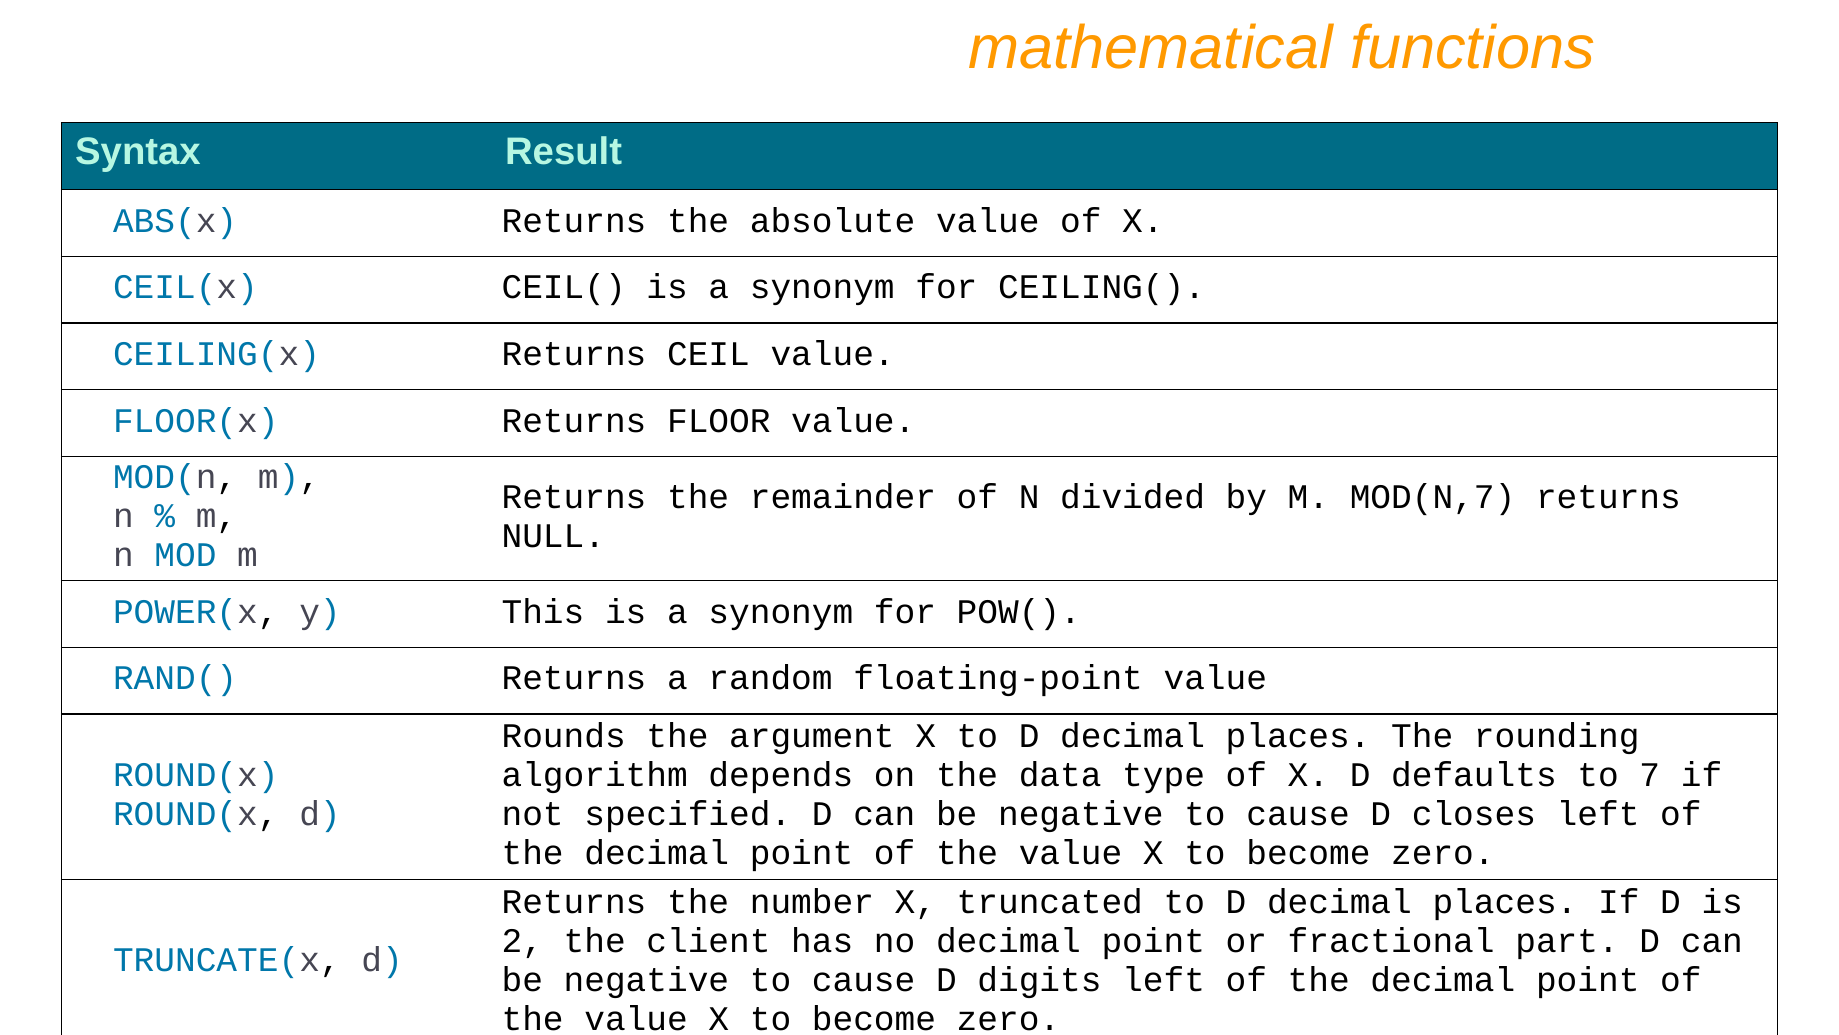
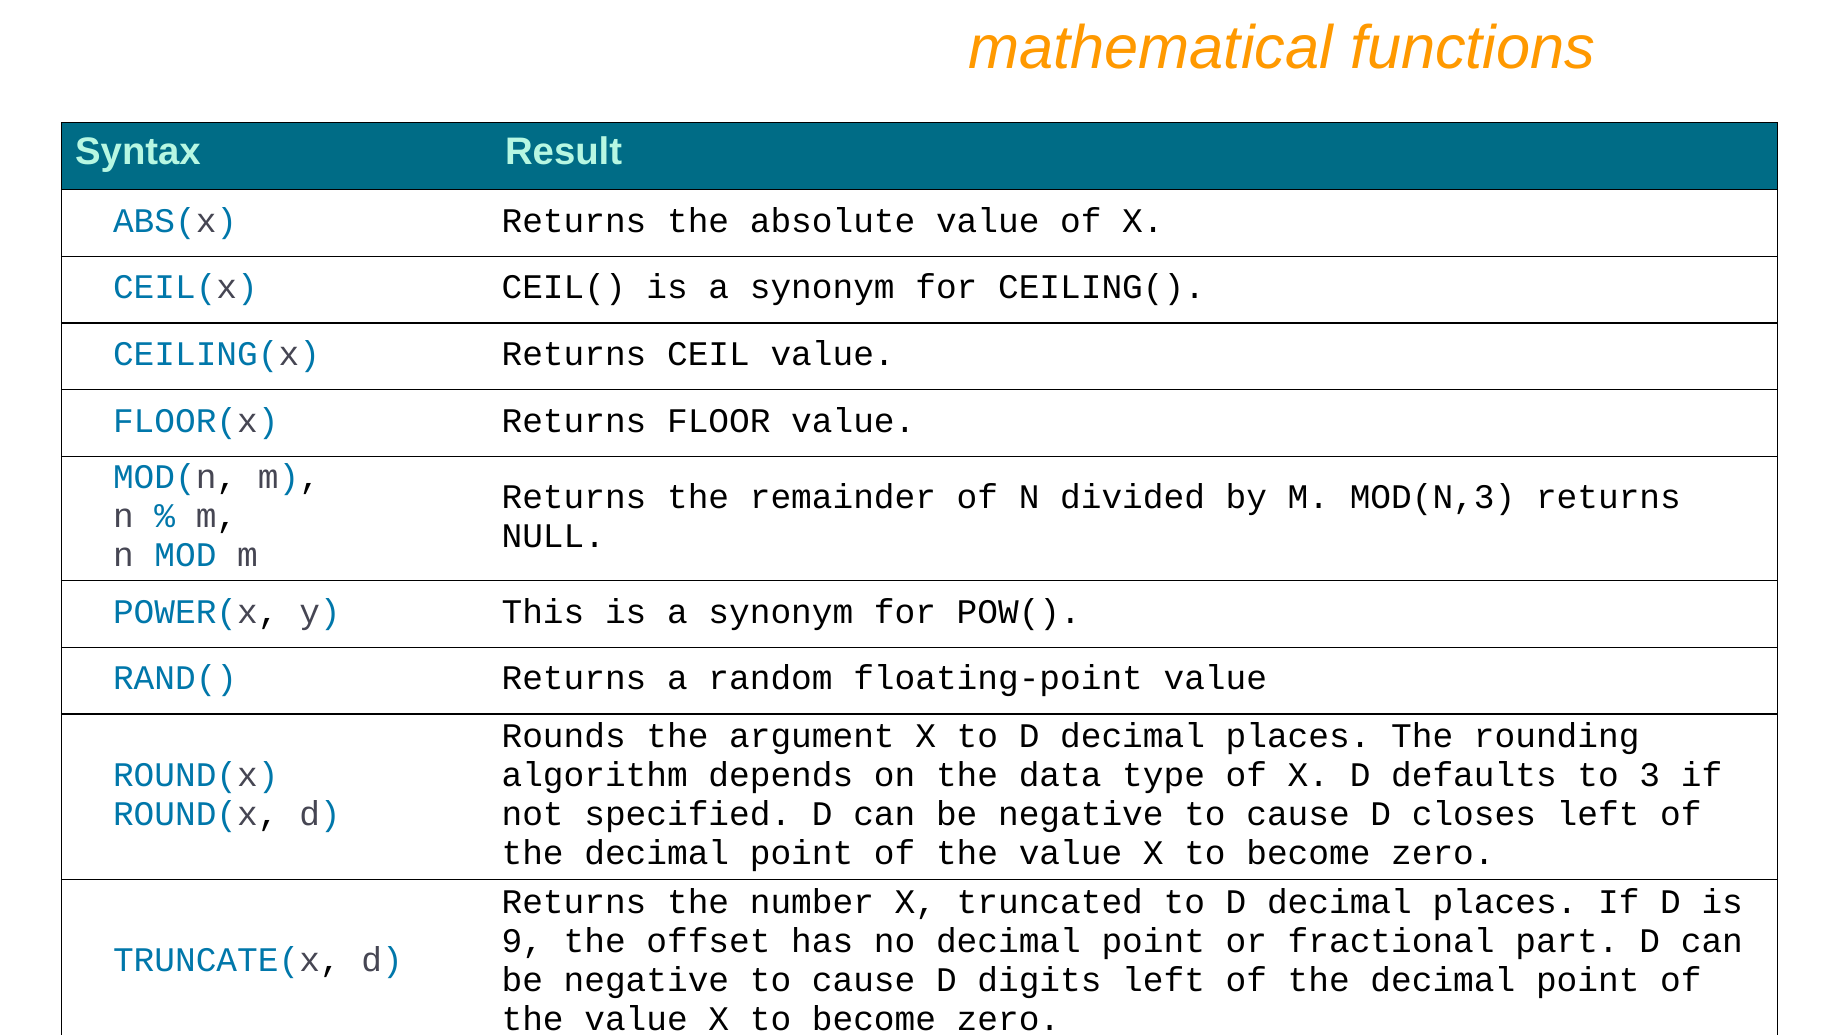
MOD(N,7: MOD(N,7 -> MOD(N,3
7: 7 -> 3
2: 2 -> 9
client: client -> offset
